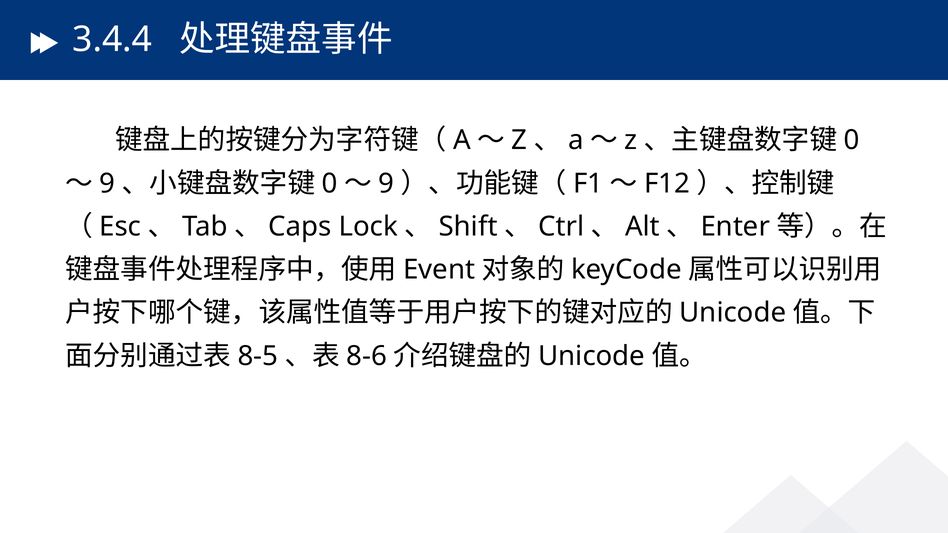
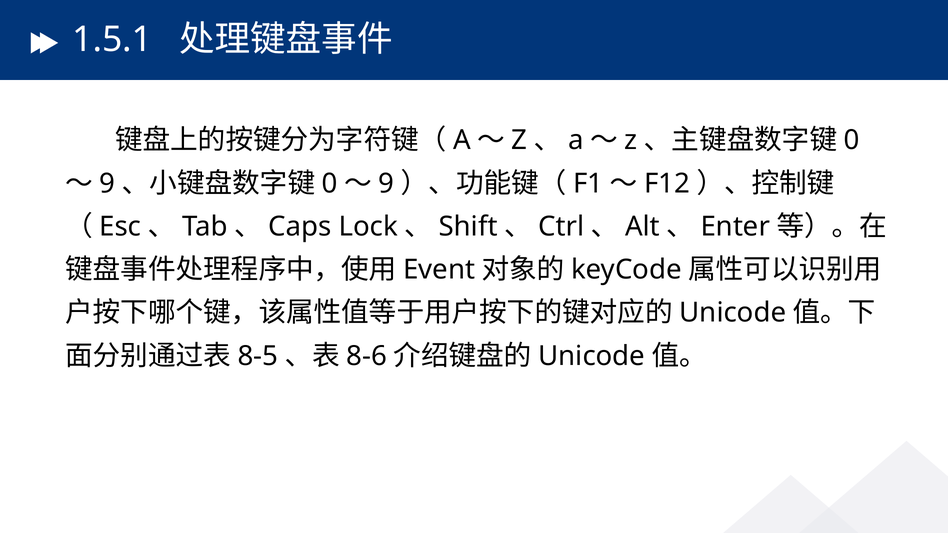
3.4.4: 3.4.4 -> 1.5.1
